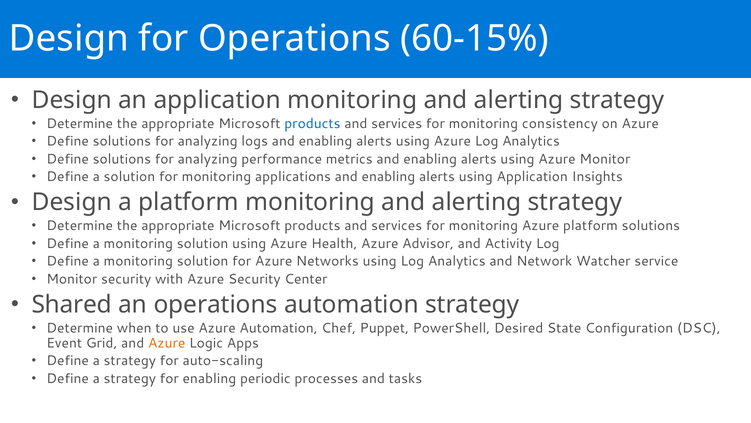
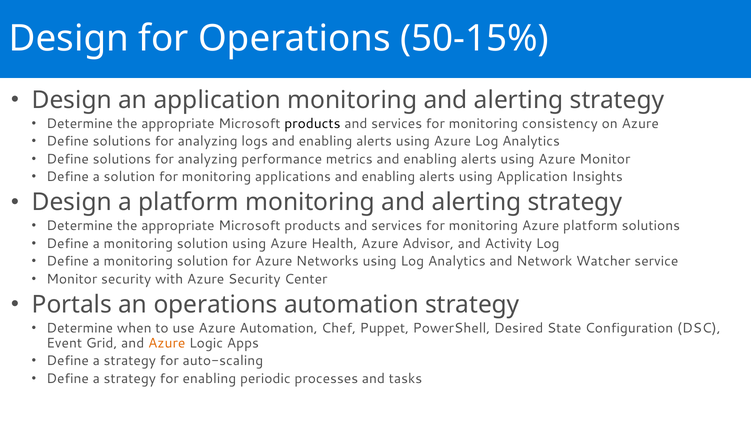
60-15%: 60-15% -> 50-15%
products at (312, 123) colour: blue -> black
Shared: Shared -> Portals
